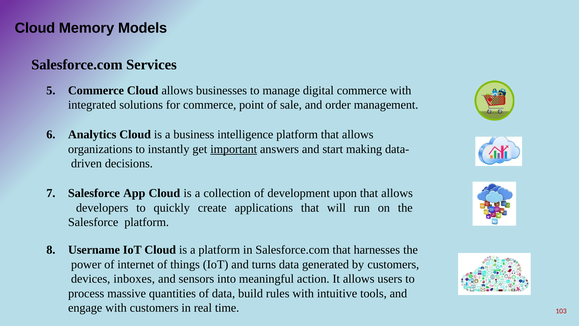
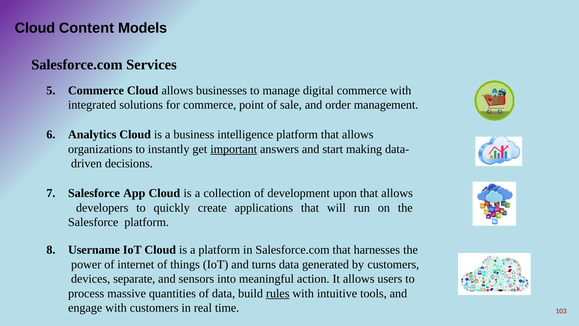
Memory: Memory -> Content
inboxes: inboxes -> separate
rules underline: none -> present
